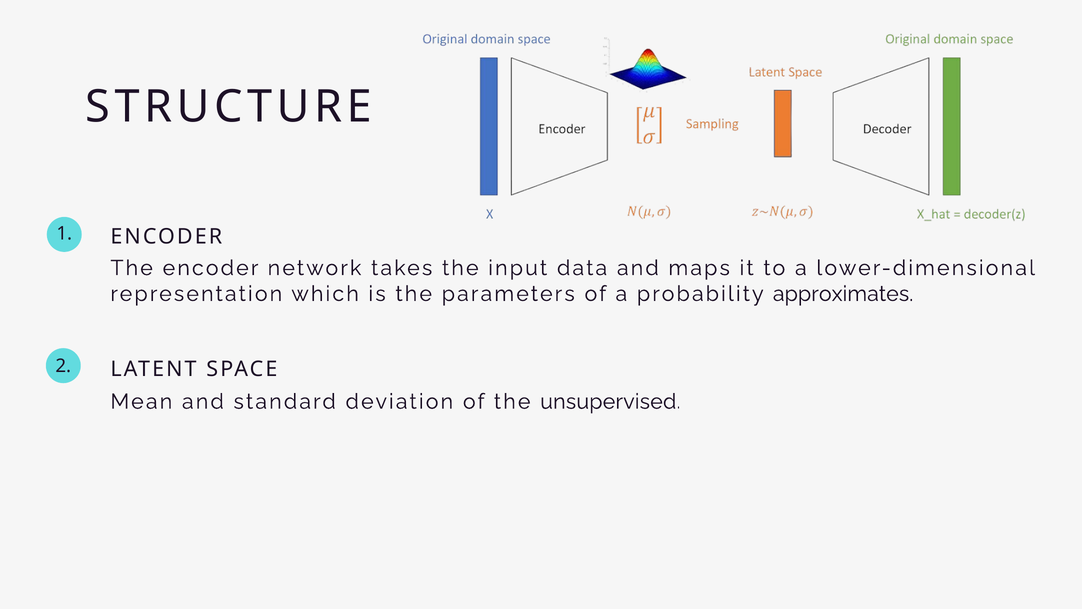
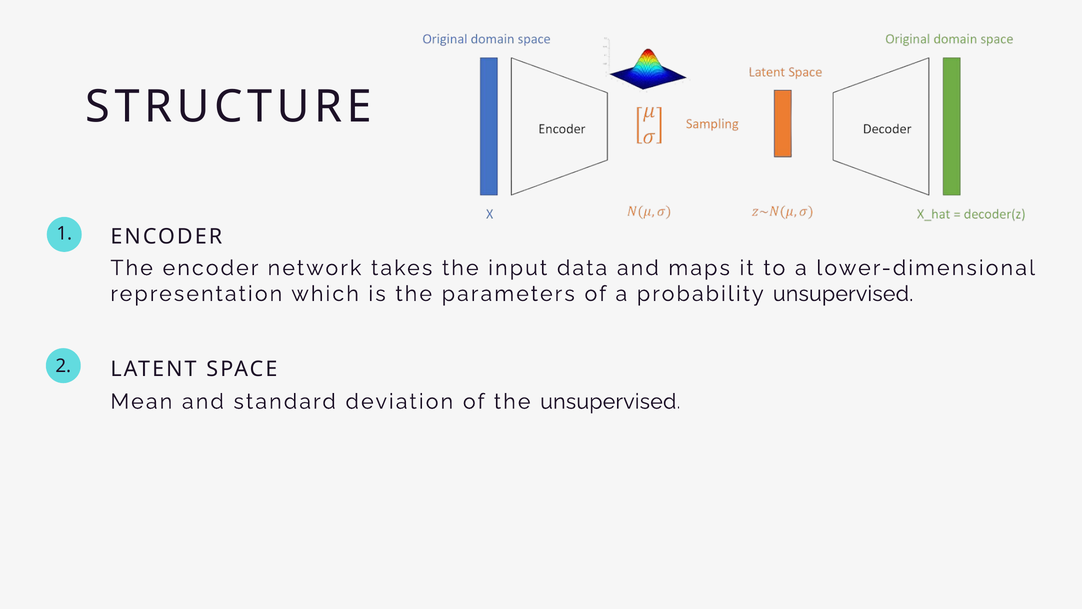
probability approximates: approximates -> unsupervised
